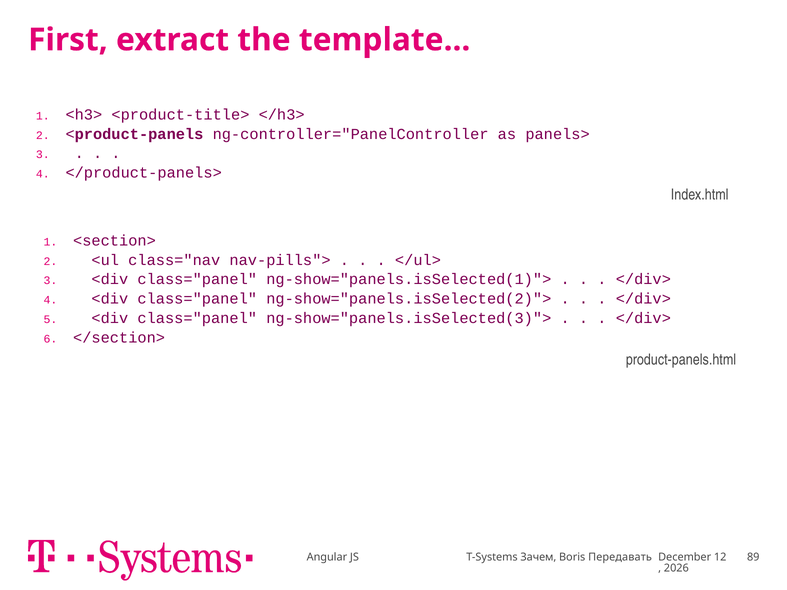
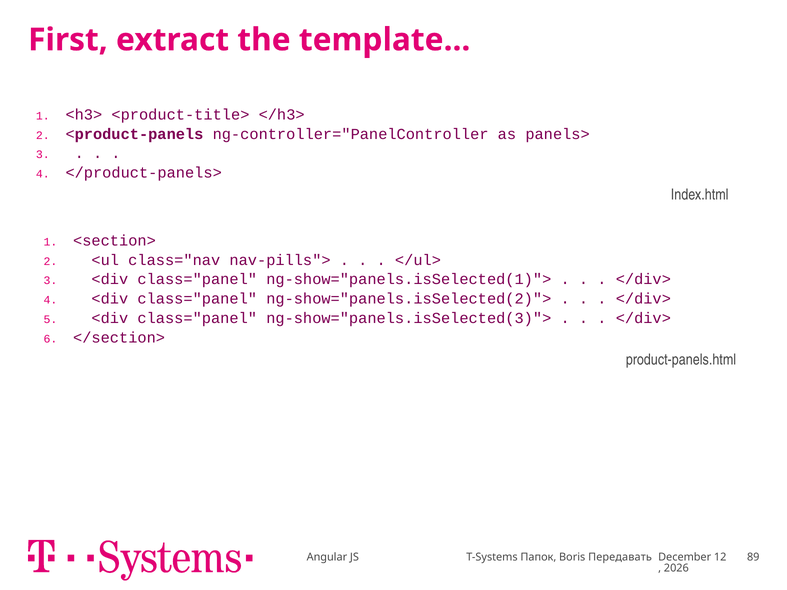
Зачем: Зачем -> Папок
